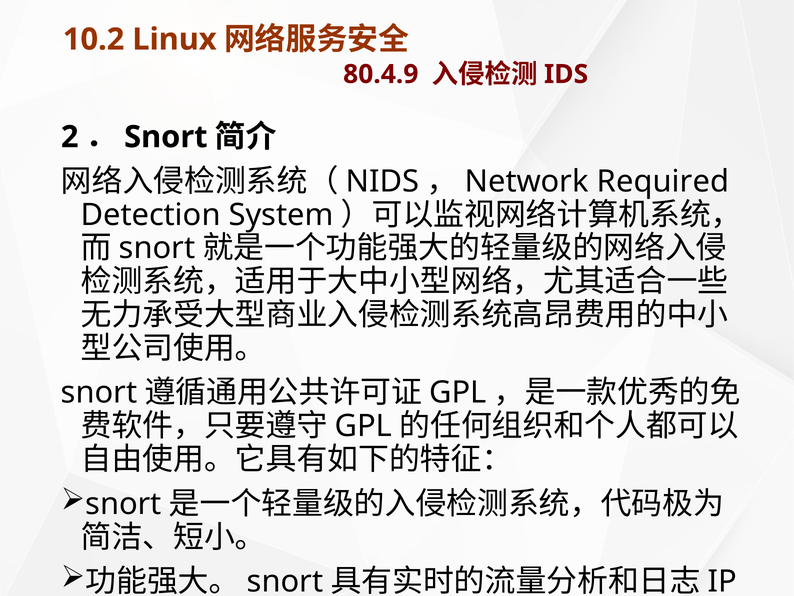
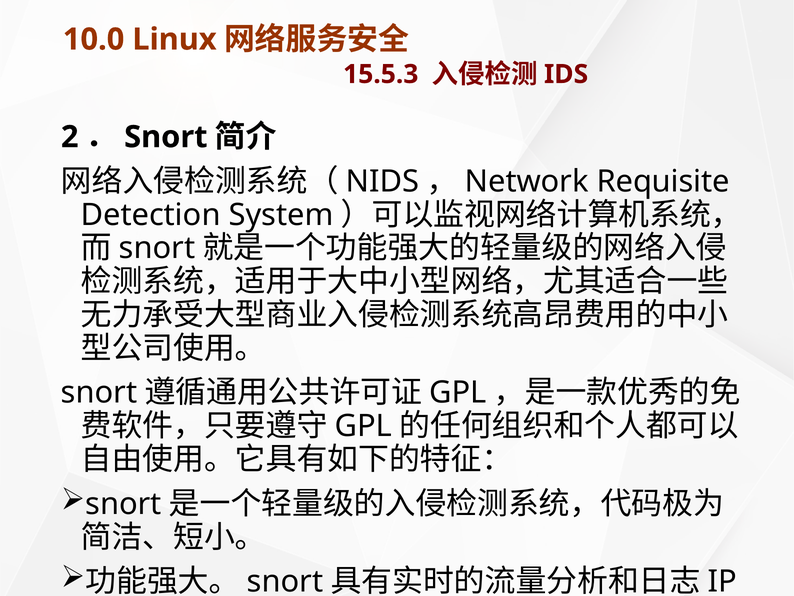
10.2: 10.2 -> 10.0
80.4.9: 80.4.9 -> 15.5.3
Required: Required -> Requisite
